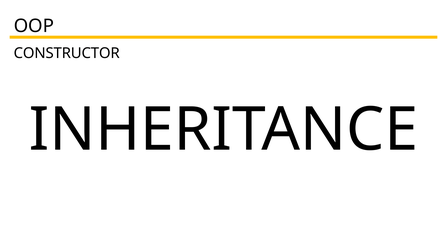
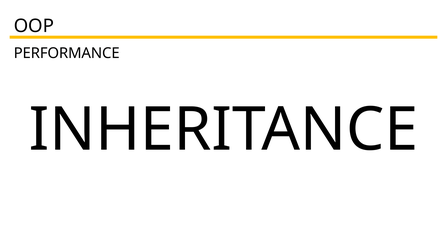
CONSTRUCTOR: CONSTRUCTOR -> PERFORMANCE
